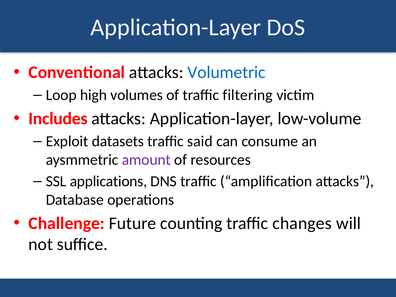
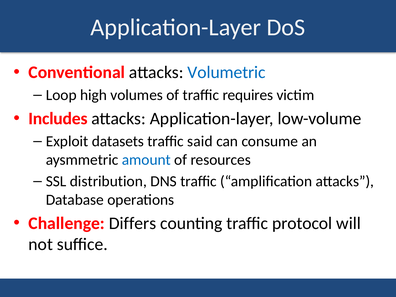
filtering: filtering -> requires
amount colour: purple -> blue
applications: applications -> distribution
Future: Future -> Differs
changes: changes -> protocol
